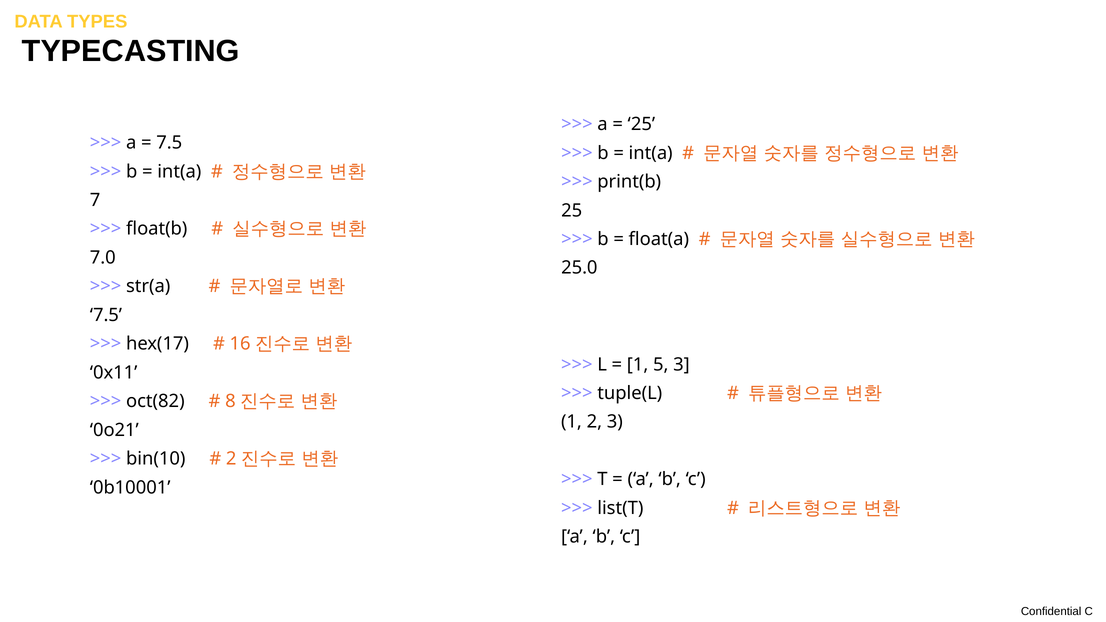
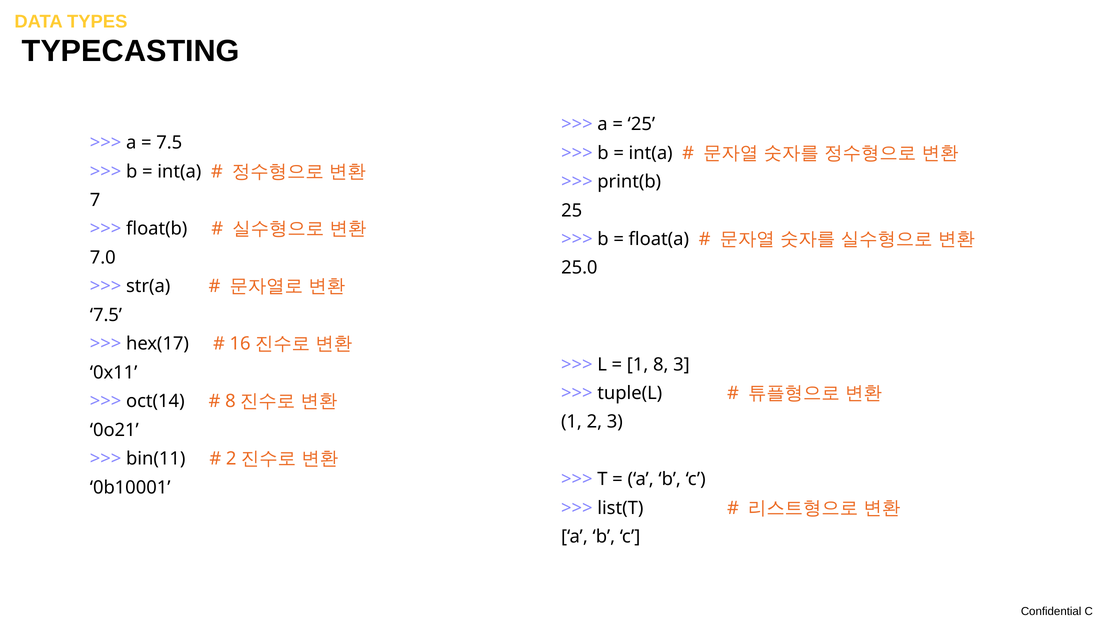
5: 5 -> 8
oct(82: oct(82 -> oct(14
bin(10: bin(10 -> bin(11
